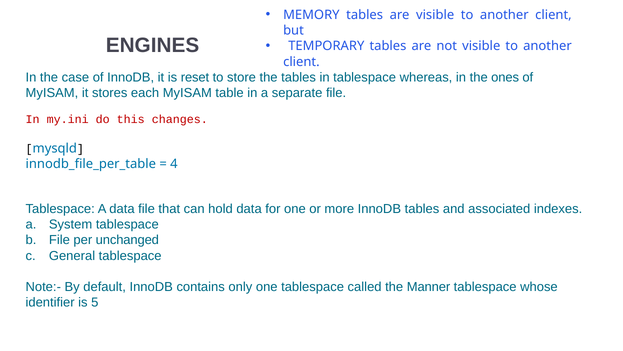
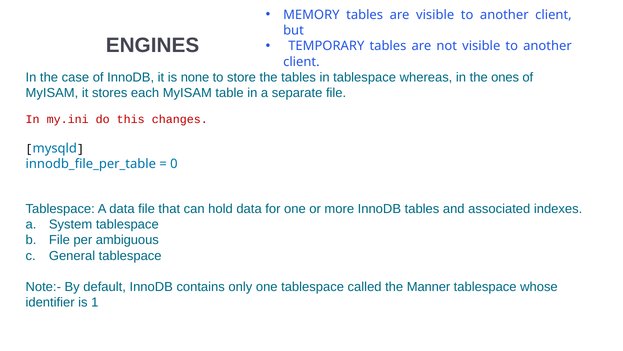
reset: reset -> none
4: 4 -> 0
unchanged: unchanged -> ambiguous
5: 5 -> 1
